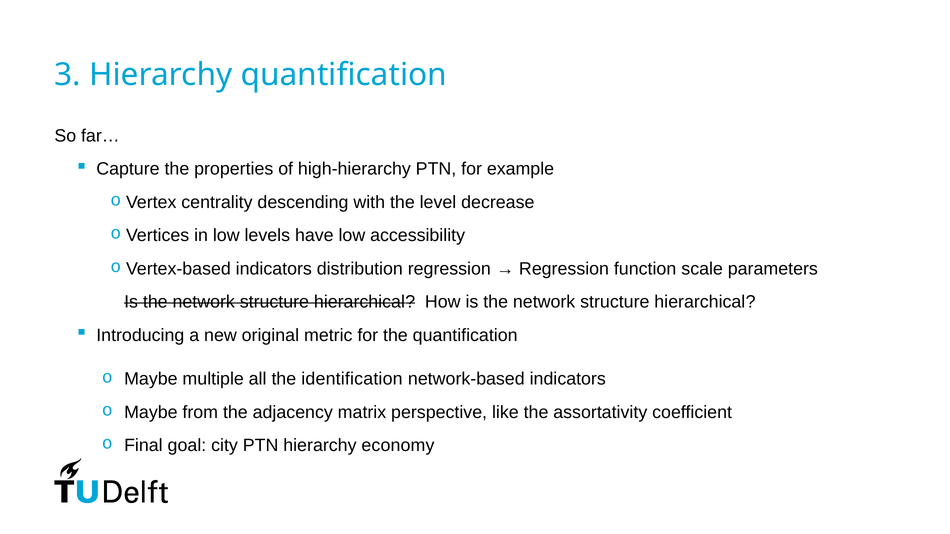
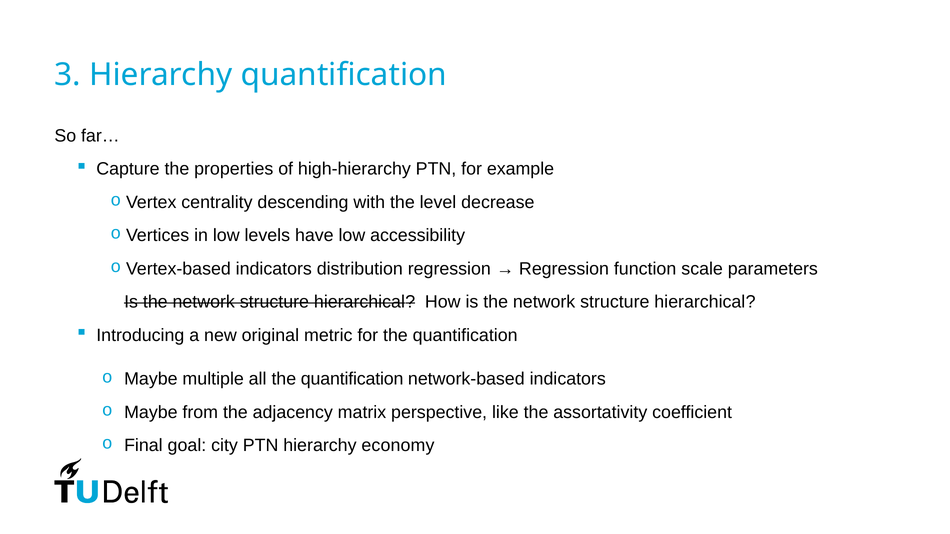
all the identification: identification -> quantification
